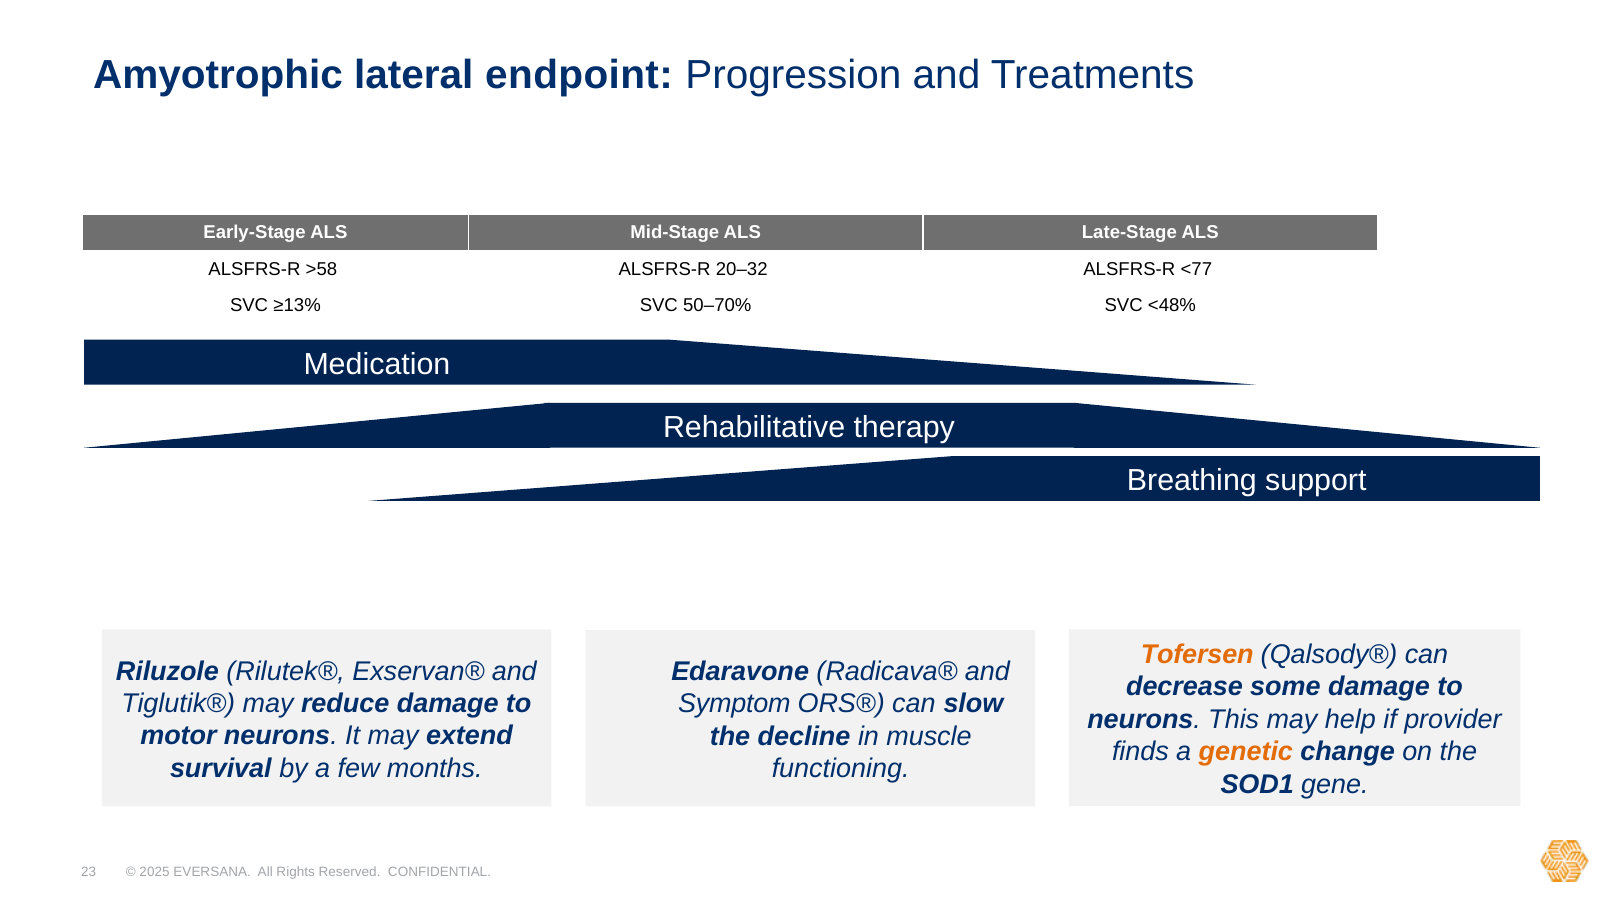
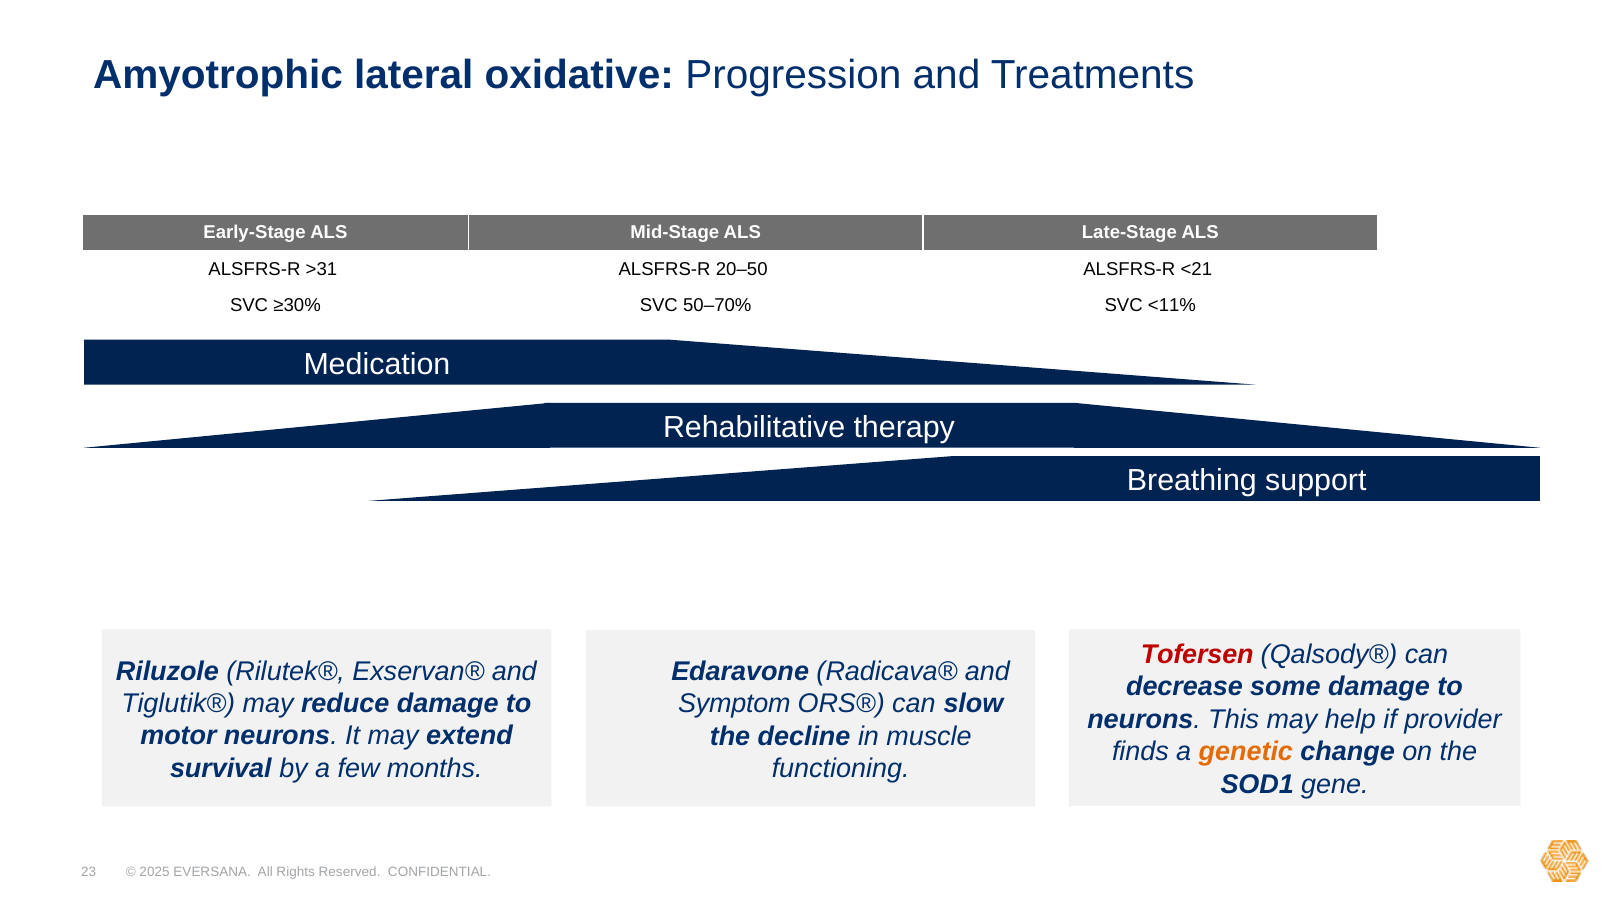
endpoint: endpoint -> oxidative
>58: >58 -> >31
20–32: 20–32 -> 20–50
<77: <77 -> <21
≥13%: ≥13% -> ≥30%
<48%: <48% -> <11%
Tofersen colour: orange -> red
